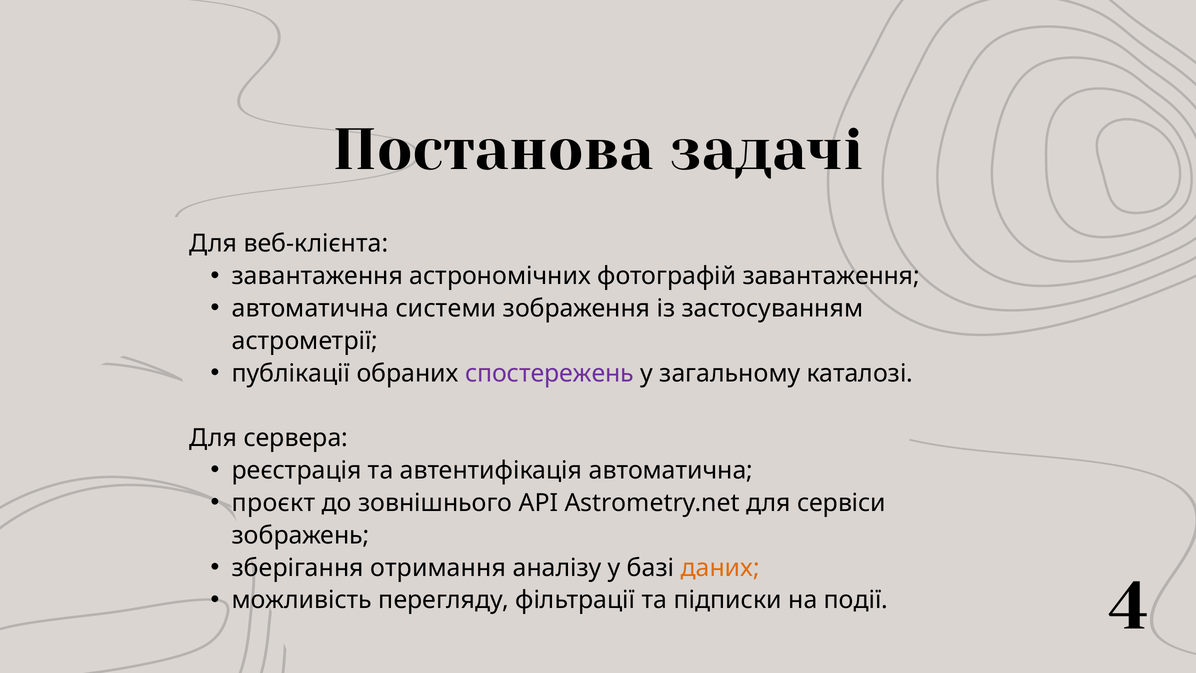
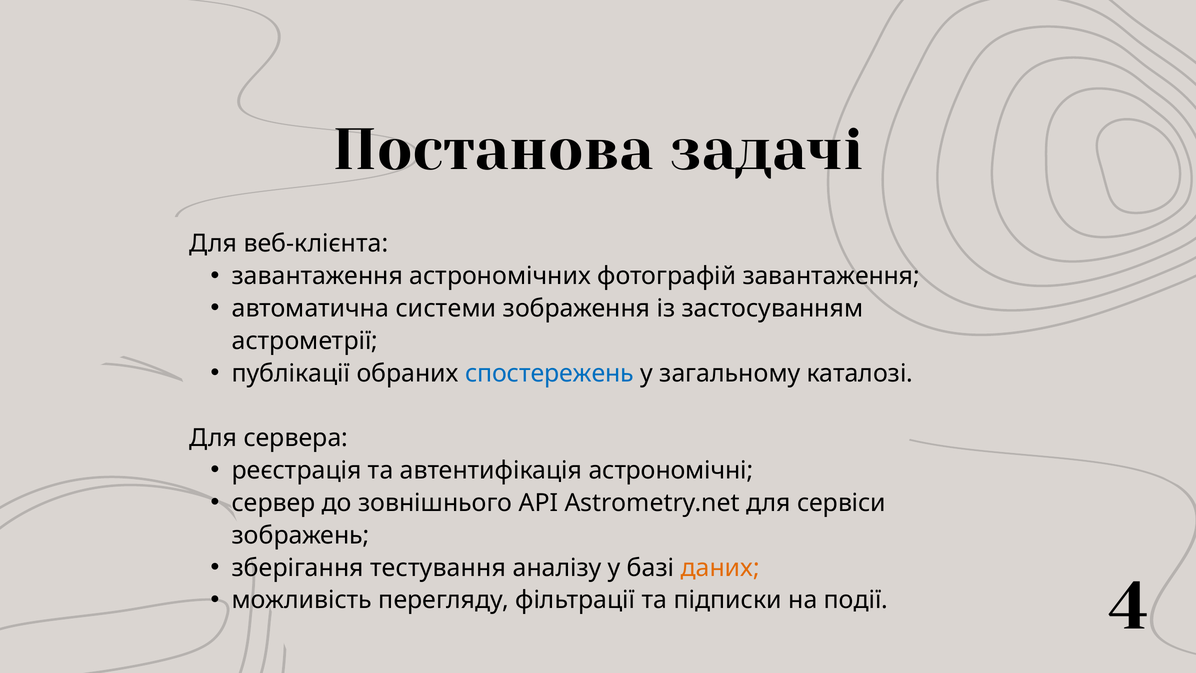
спостережень colour: purple -> blue
автентифікація автоматична: автоматична -> астрономічні
проєкт: проєкт -> сервер
отримання: отримання -> тестування
